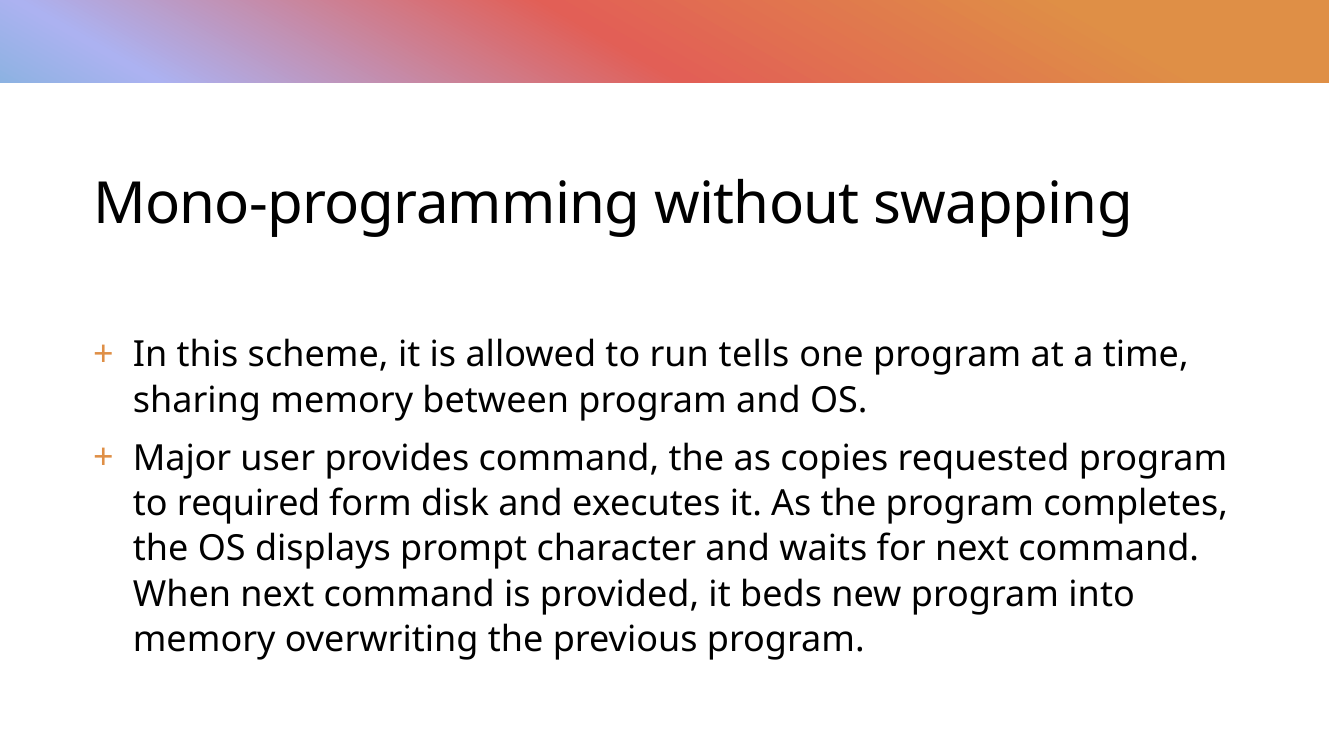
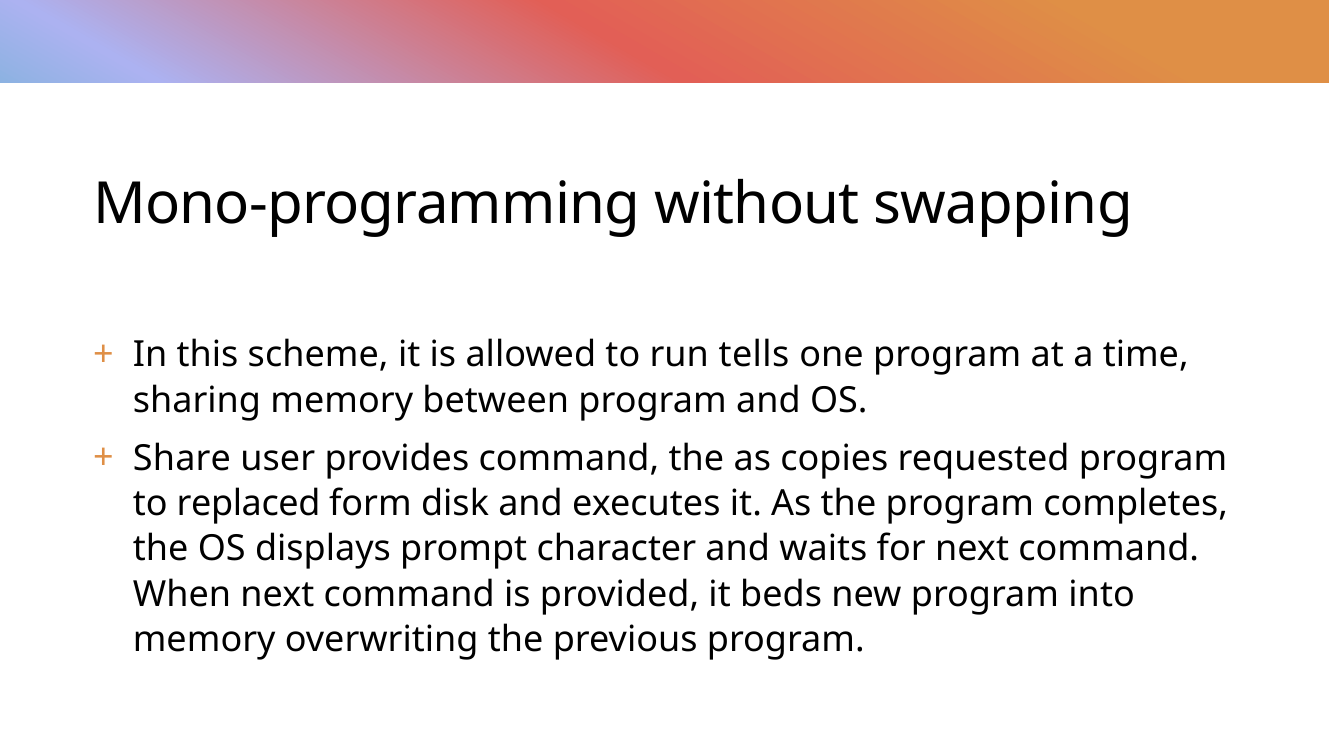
Major: Major -> Share
required: required -> replaced
